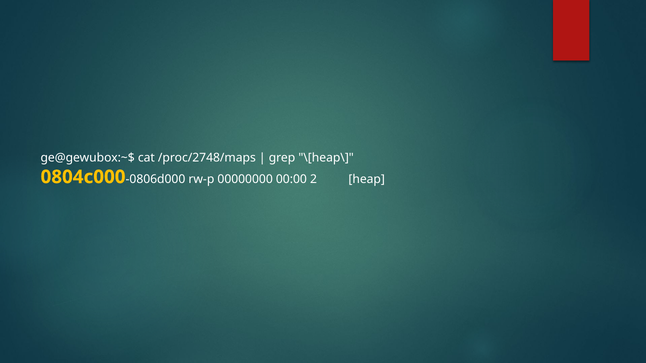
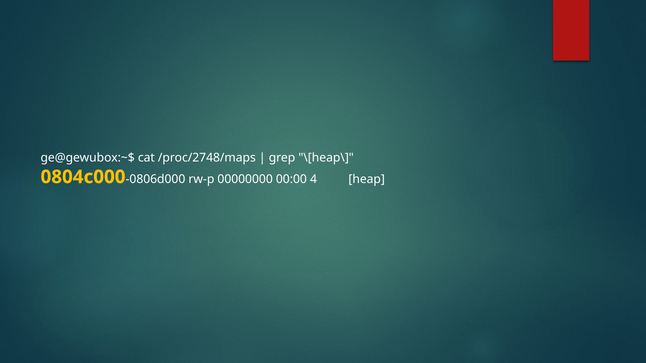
2: 2 -> 4
